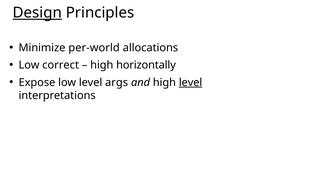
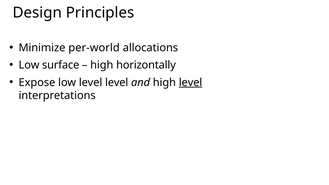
Design underline: present -> none
correct: correct -> surface
level args: args -> level
